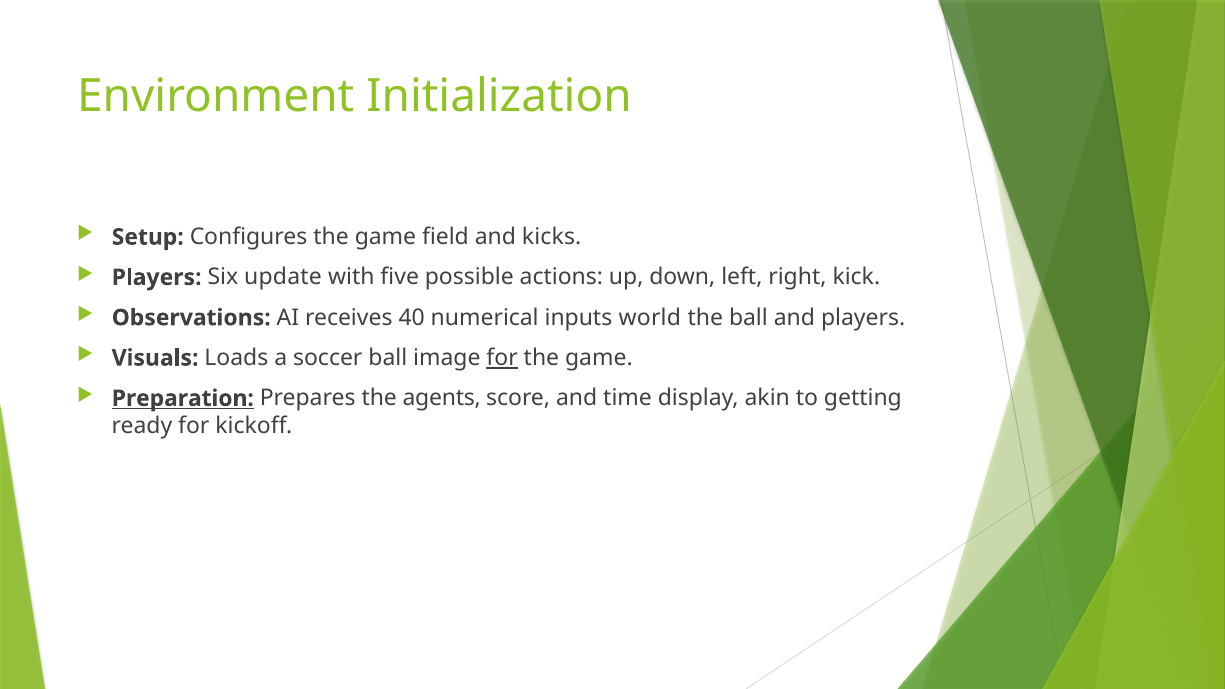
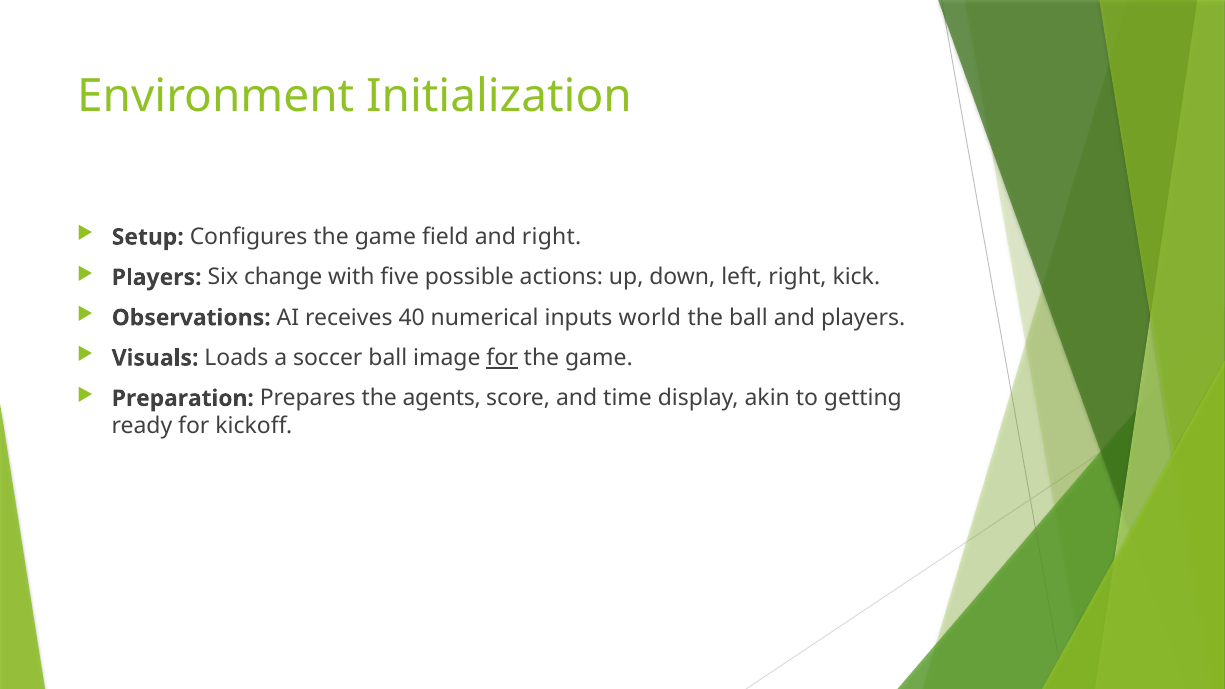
and kicks: kicks -> right
update: update -> change
Preparation underline: present -> none
